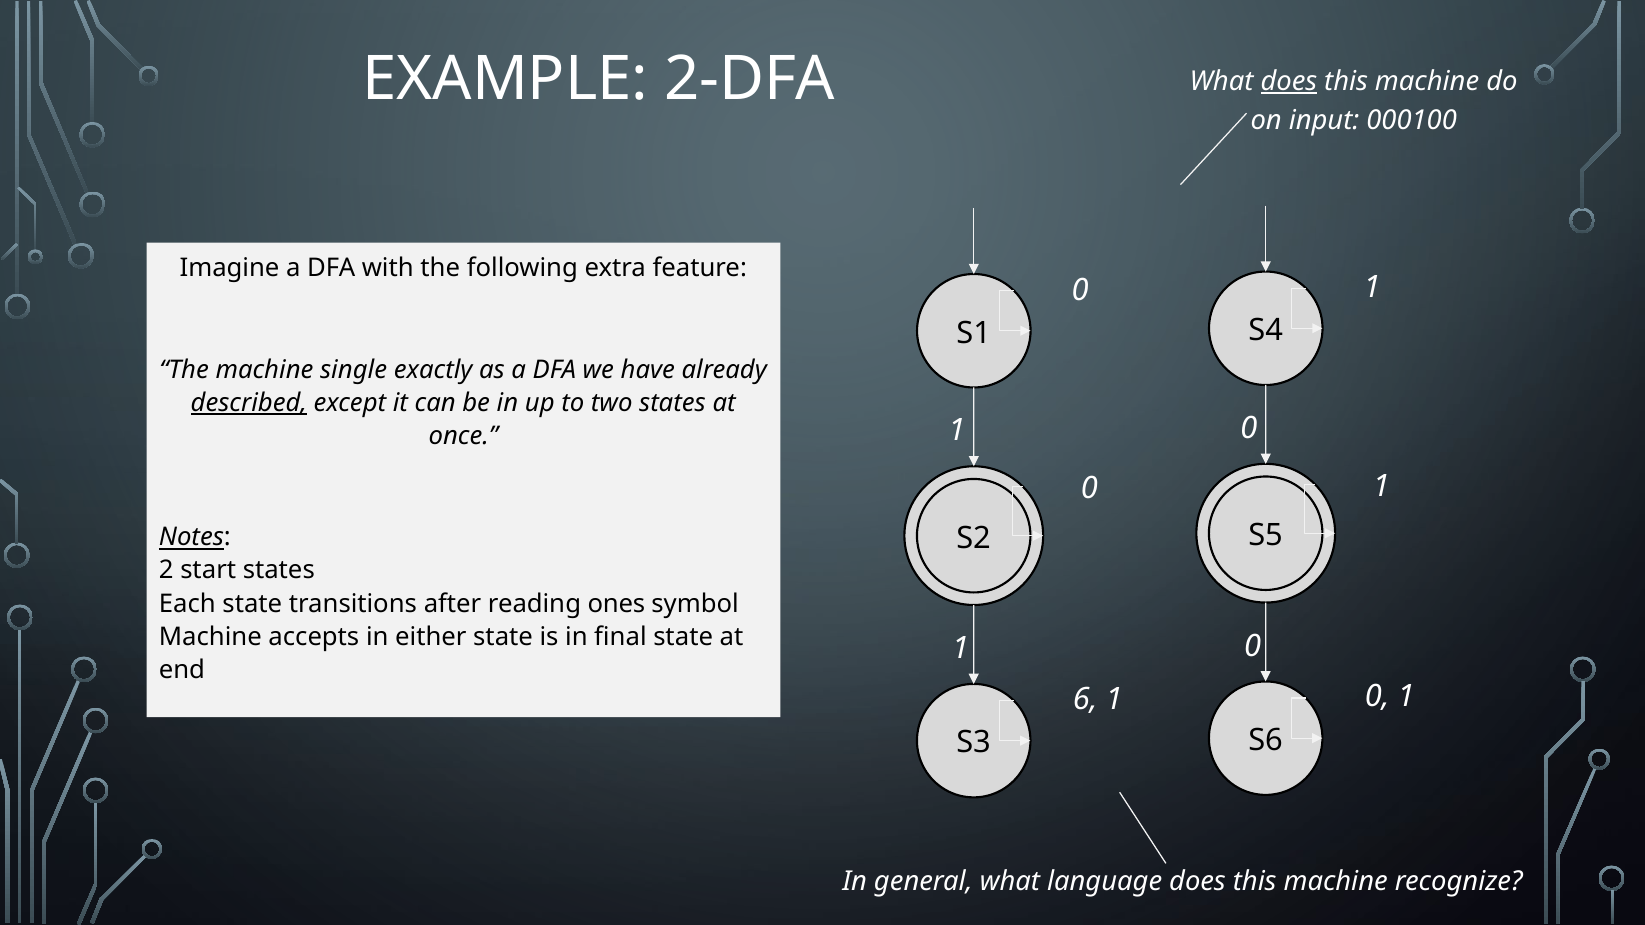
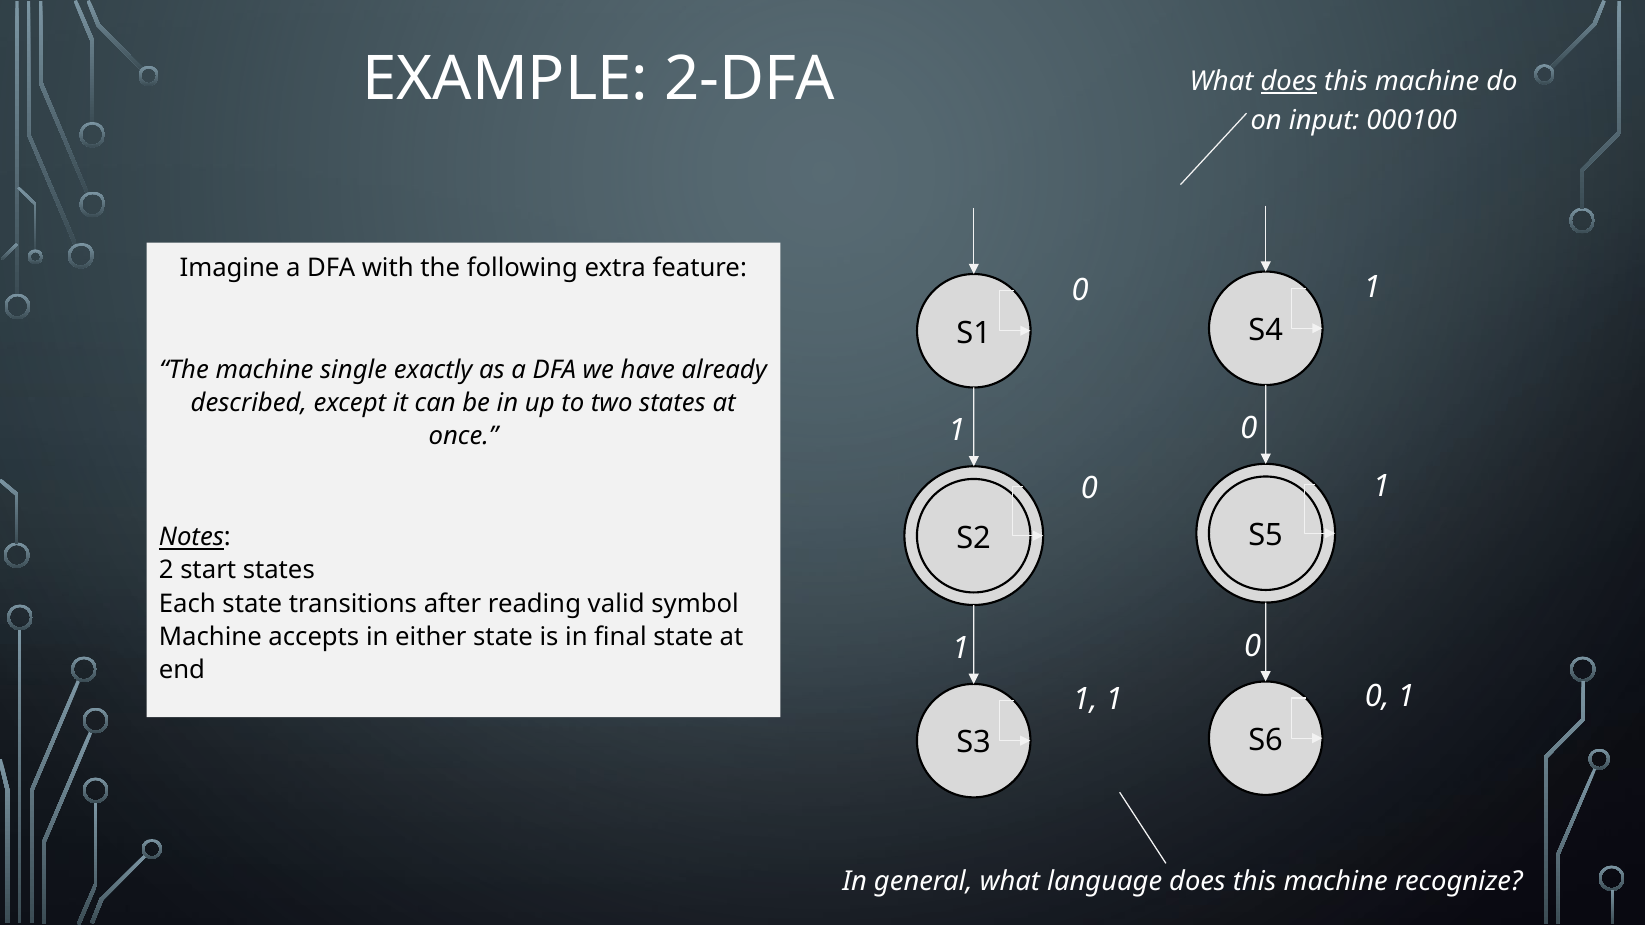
described underline: present -> none
ones: ones -> valid
6 at (1085, 699): 6 -> 1
